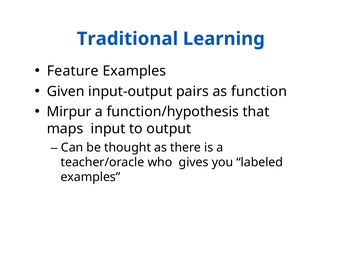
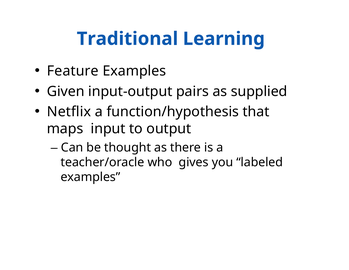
function: function -> supplied
Mirpur: Mirpur -> Netﬂix
